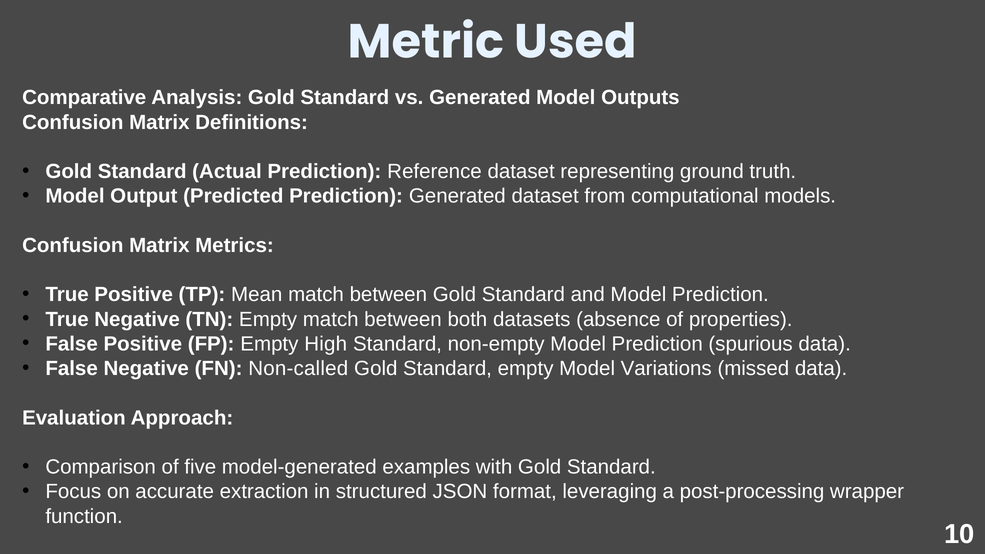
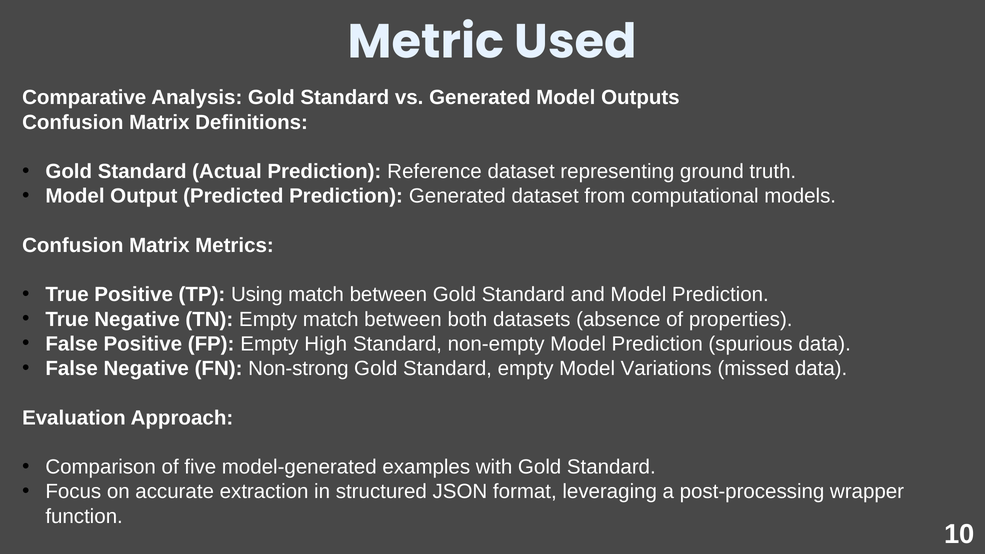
Mean: Mean -> Using
Non-called: Non-called -> Non-strong
